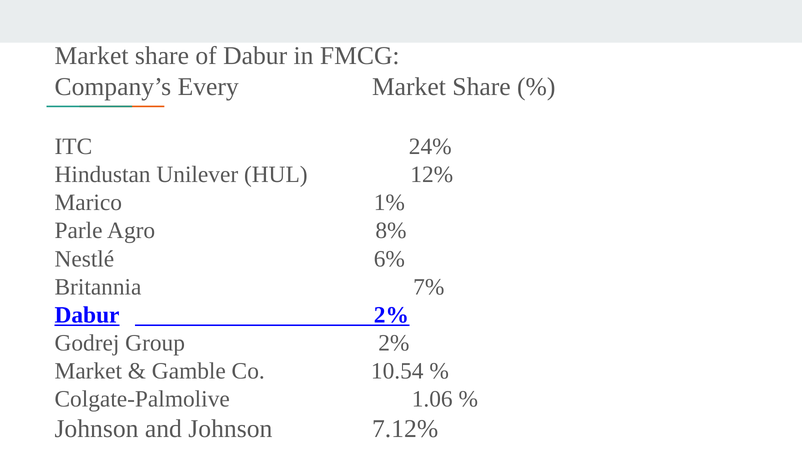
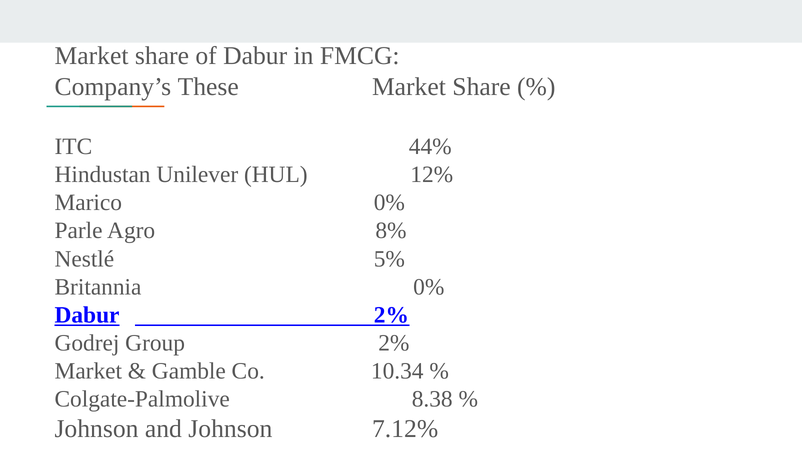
Every: Every -> These
24%: 24% -> 44%
Marico 1%: 1% -> 0%
6%: 6% -> 5%
Britannia 7%: 7% -> 0%
10.54: 10.54 -> 10.34
1.06: 1.06 -> 8.38
